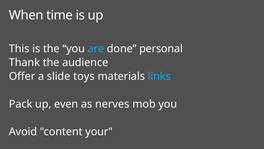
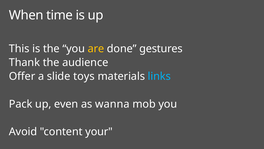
are colour: light blue -> yellow
personal: personal -> gestures
nerves: nerves -> wanna
